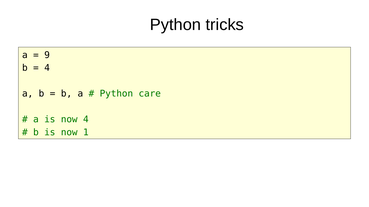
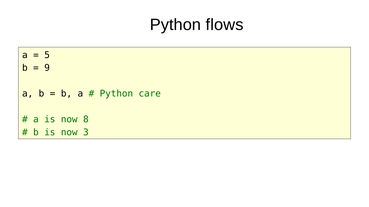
tricks: tricks -> flows
9: 9 -> 5
4 at (47, 68): 4 -> 9
now 4: 4 -> 8
1: 1 -> 3
